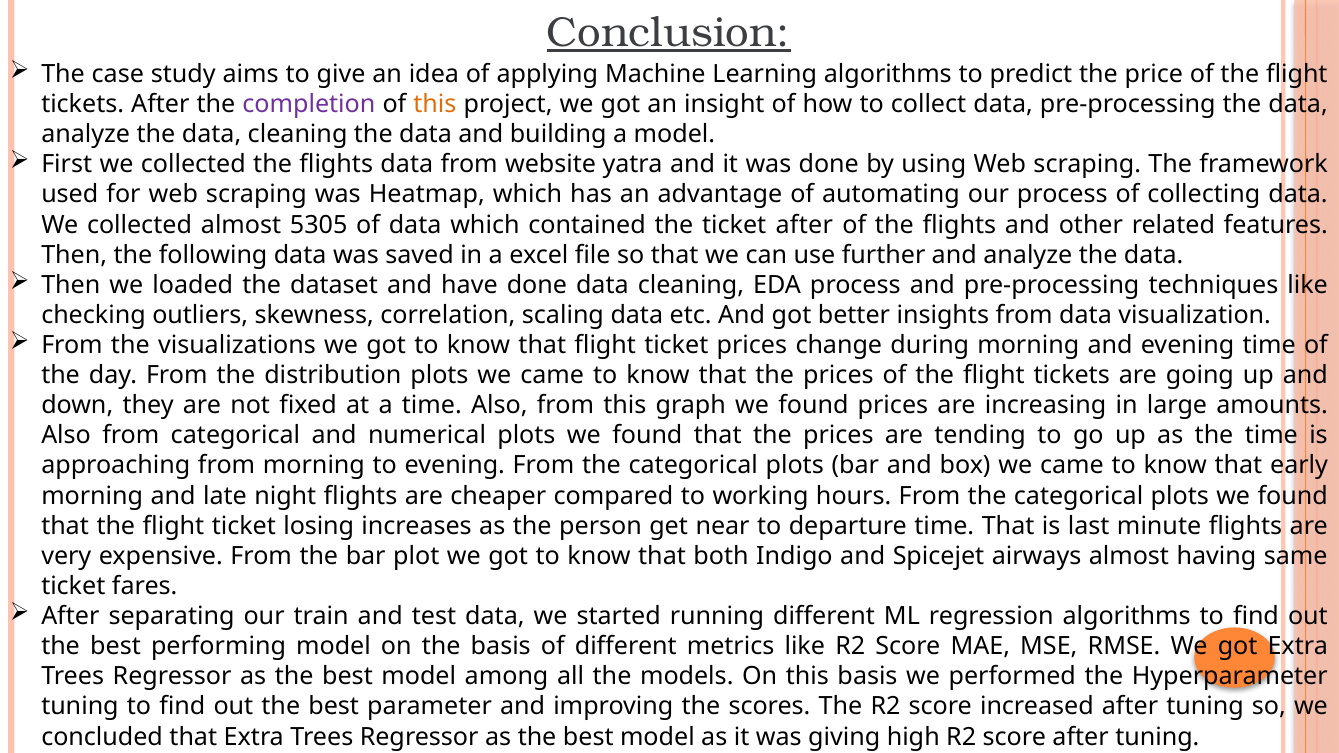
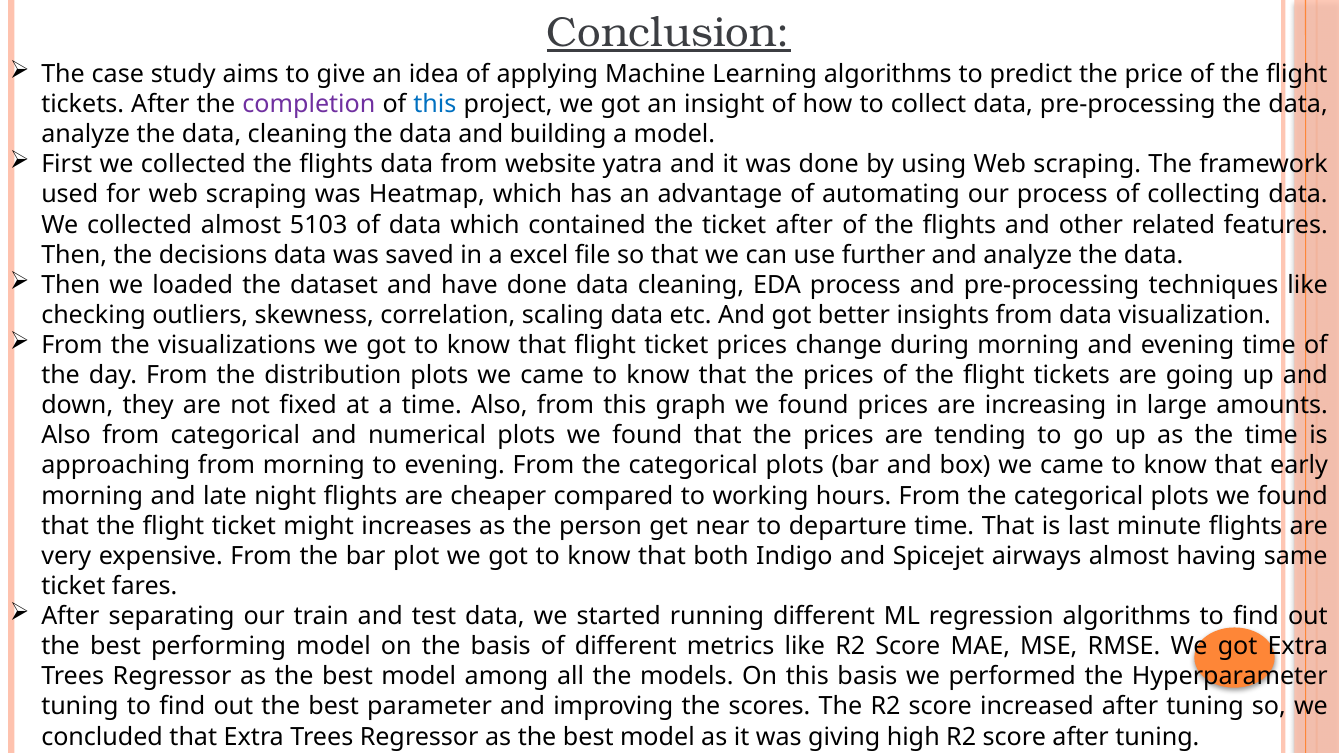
this at (435, 104) colour: orange -> blue
5305: 5305 -> 5103
following: following -> decisions
losing: losing -> might
